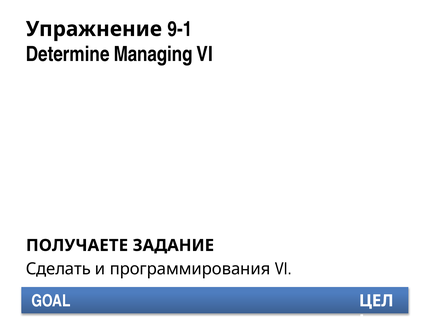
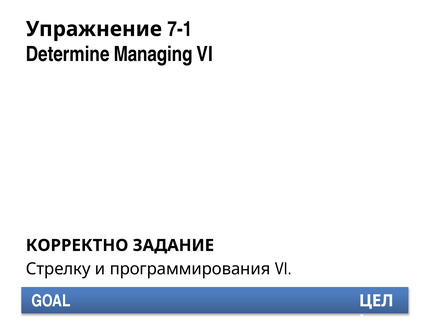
9-1: 9-1 -> 7-1
ПОЛУЧАЕТЕ: ПОЛУЧАЕТЕ -> КОРРЕКТНО
Сделать: Сделать -> Стрелку
